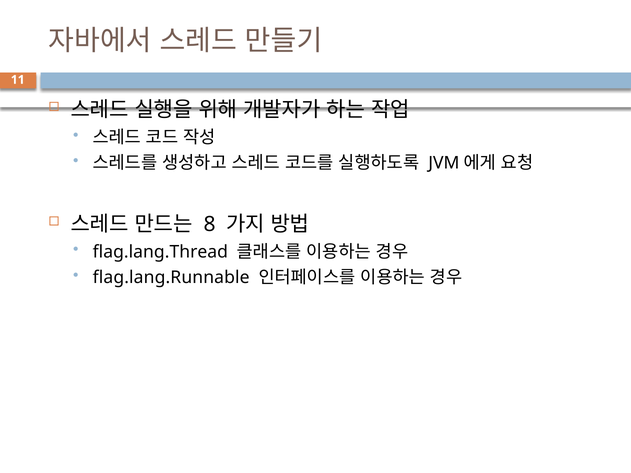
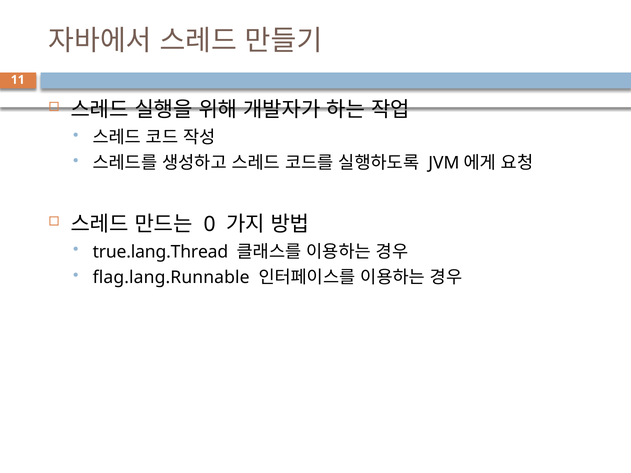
8: 8 -> 0
flag.lang.Thread: flag.lang.Thread -> true.lang.Thread
